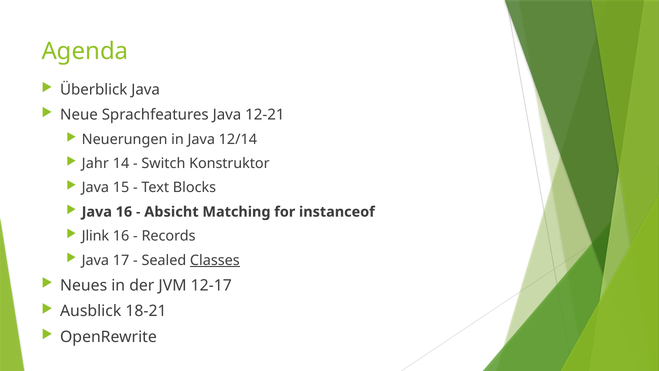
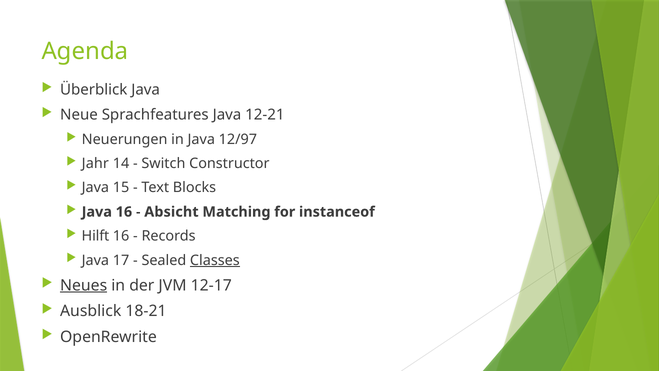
12/14: 12/14 -> 12/97
Konstruktor: Konstruktor -> Constructor
Jlink: Jlink -> Hilft
Neues underline: none -> present
